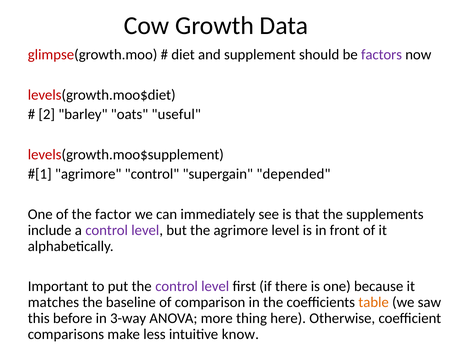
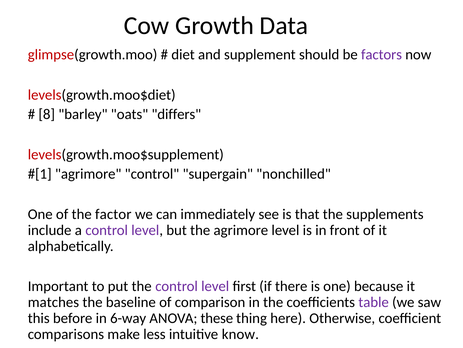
2: 2 -> 8
useful: useful -> differs
depended: depended -> nonchilled
table colour: orange -> purple
3-way: 3-way -> 6-way
more: more -> these
